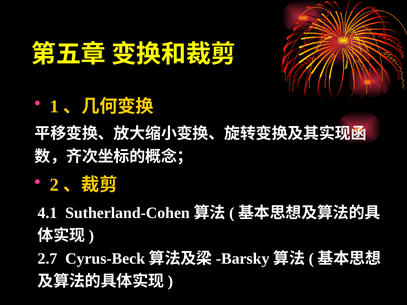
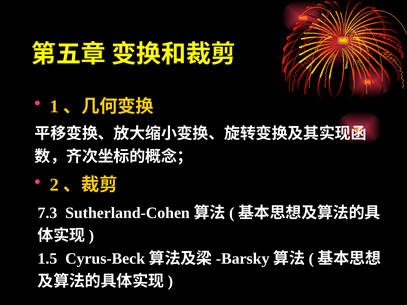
4.1: 4.1 -> 7.3
2.7: 2.7 -> 1.5
